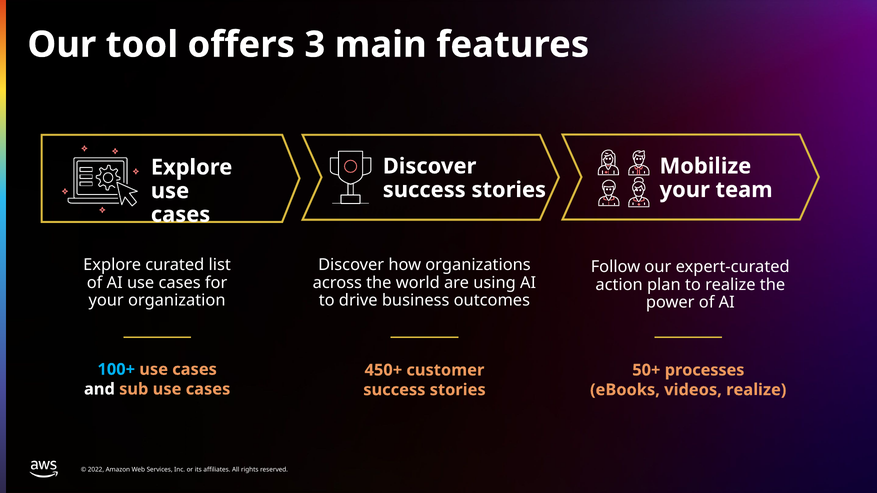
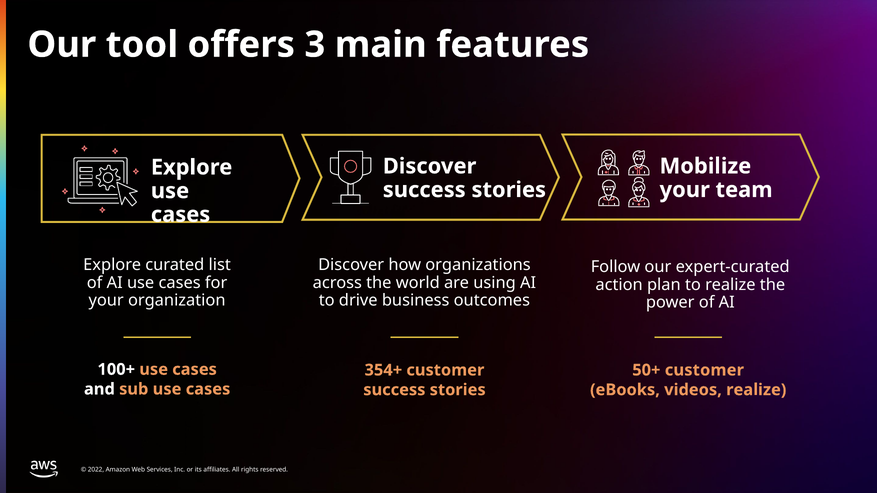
100+ colour: light blue -> white
450+: 450+ -> 354+
50+ processes: processes -> customer
